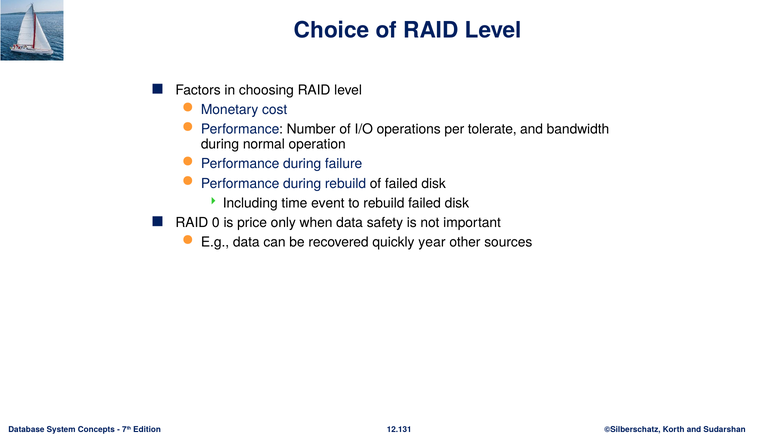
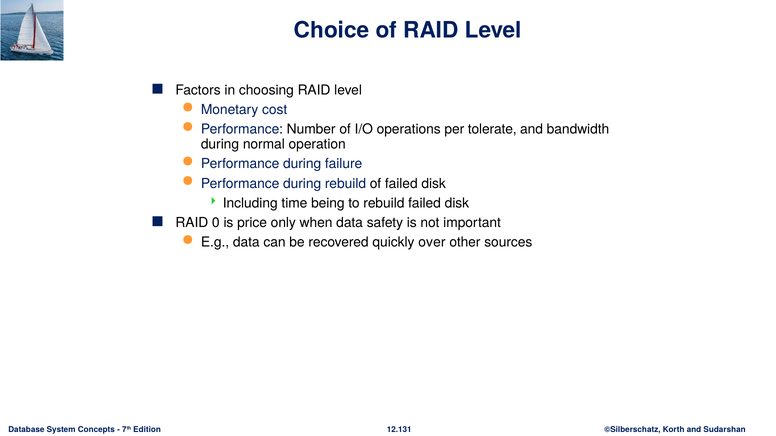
event: event -> being
year: year -> over
